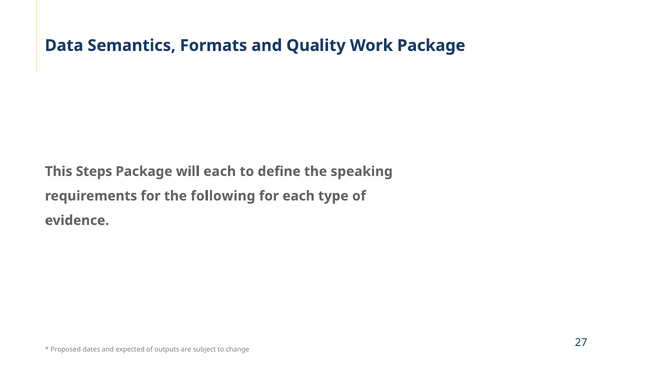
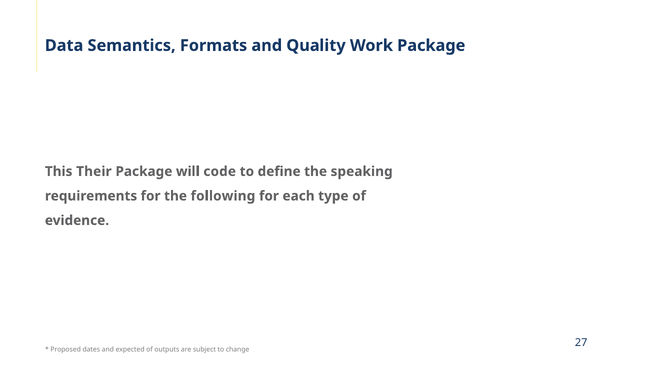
Steps: Steps -> Their
will each: each -> code
